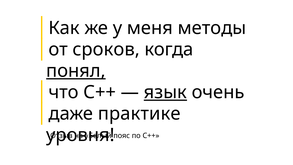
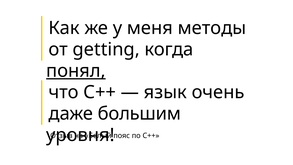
сроков: сроков -> getting
язык underline: present -> none
практике: практике -> большим
